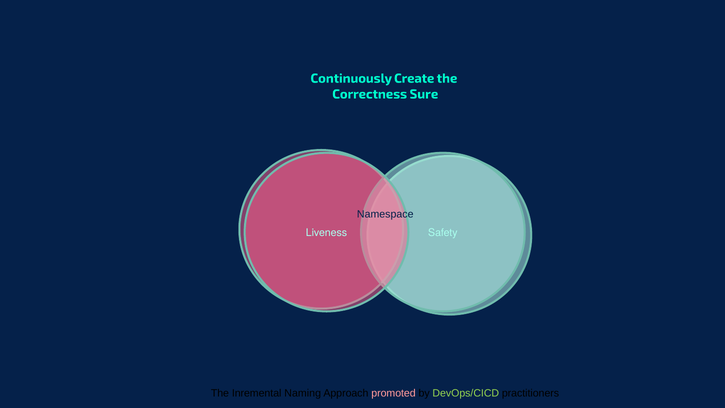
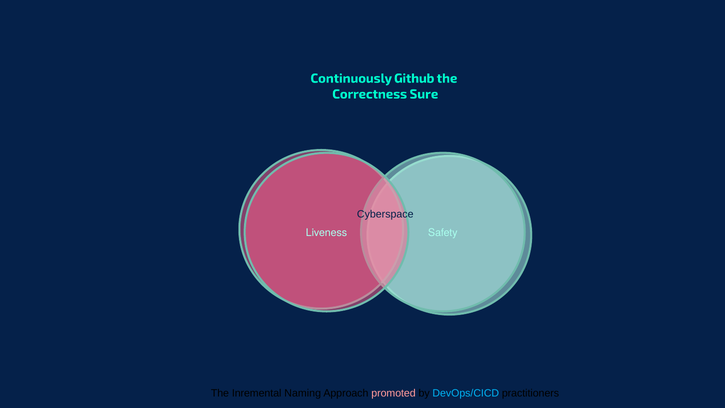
Create: Create -> Github
Namespace: Namespace -> Cyberspace
DevOps/CICD colour: light green -> light blue
